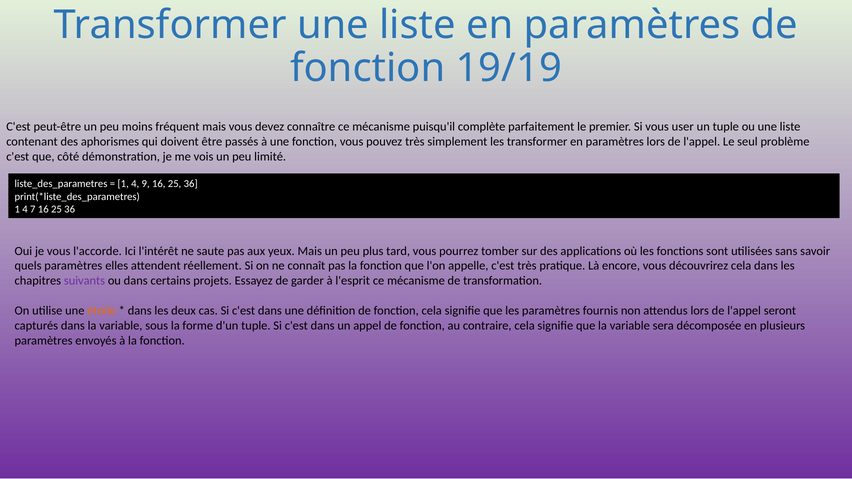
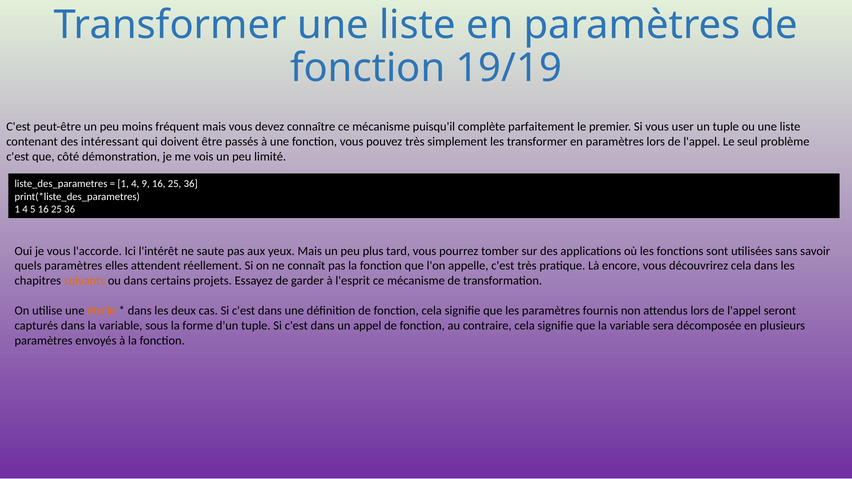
aphorismes: aphorismes -> intéressant
7: 7 -> 5
suivants colour: purple -> orange
